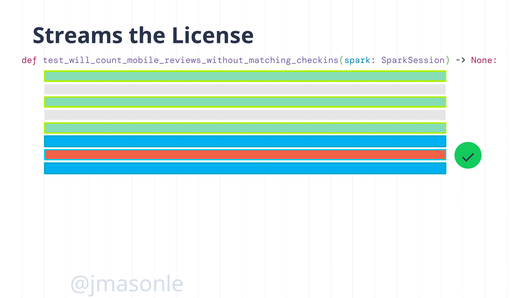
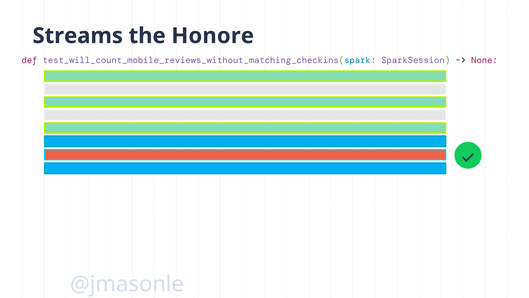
License: License -> Honore
